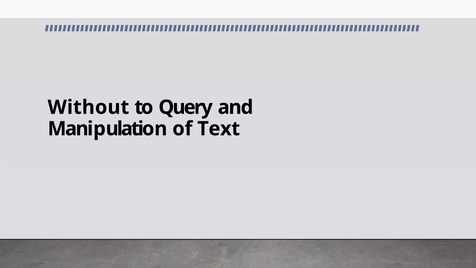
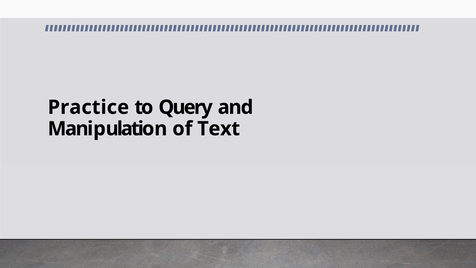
Without: Without -> Practice
